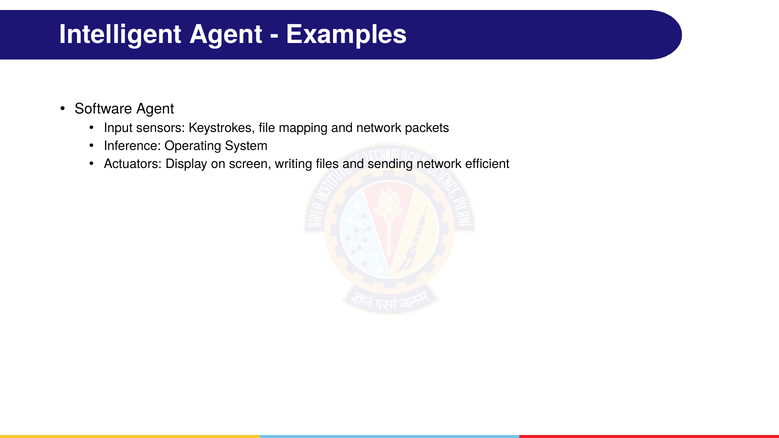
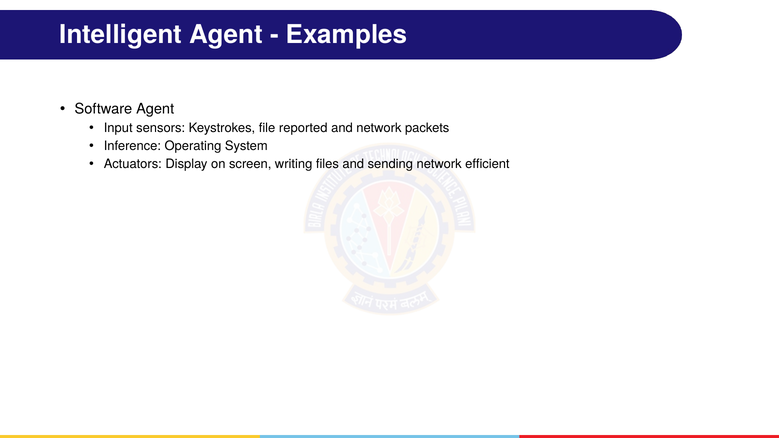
mapping: mapping -> reported
